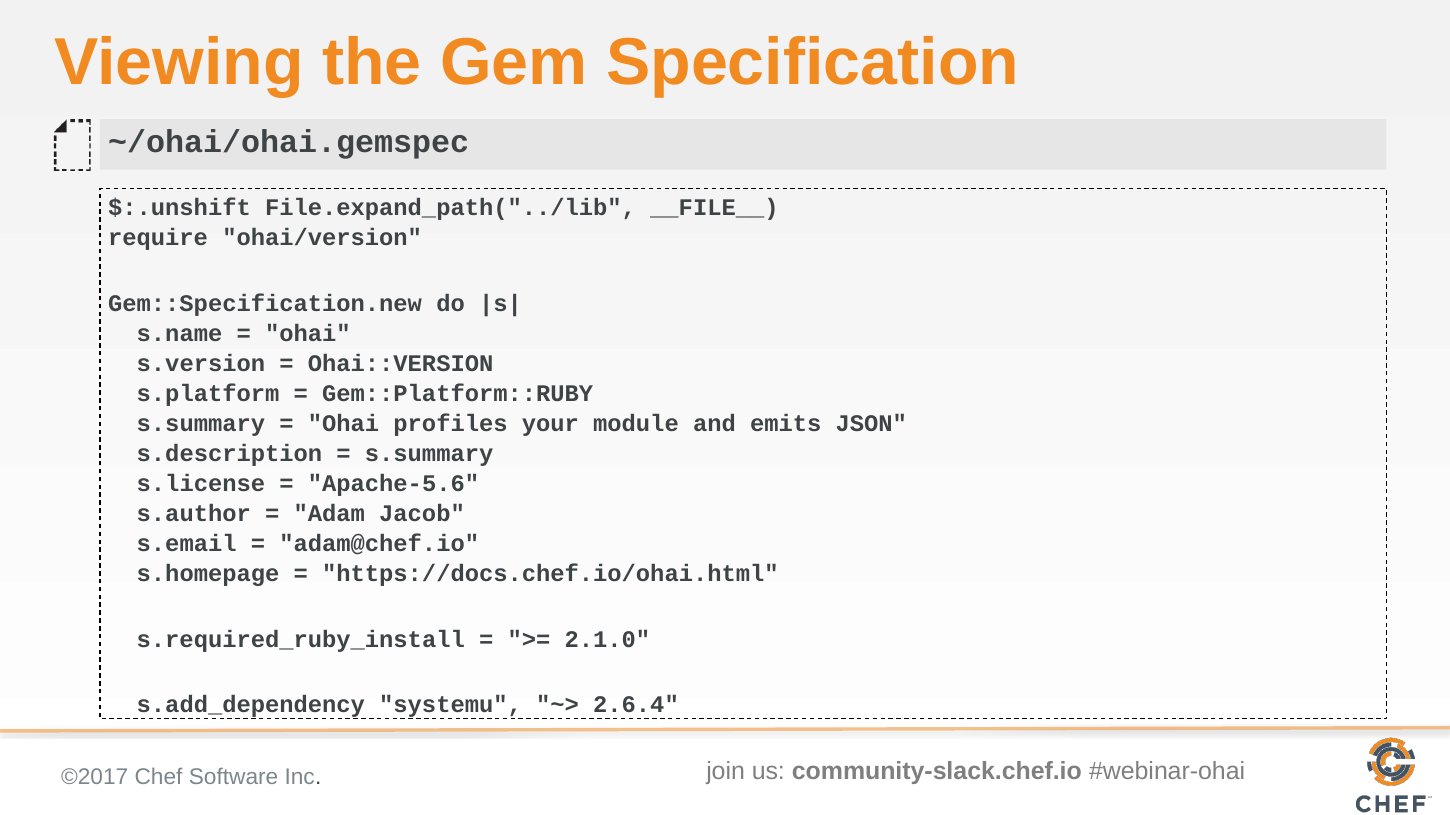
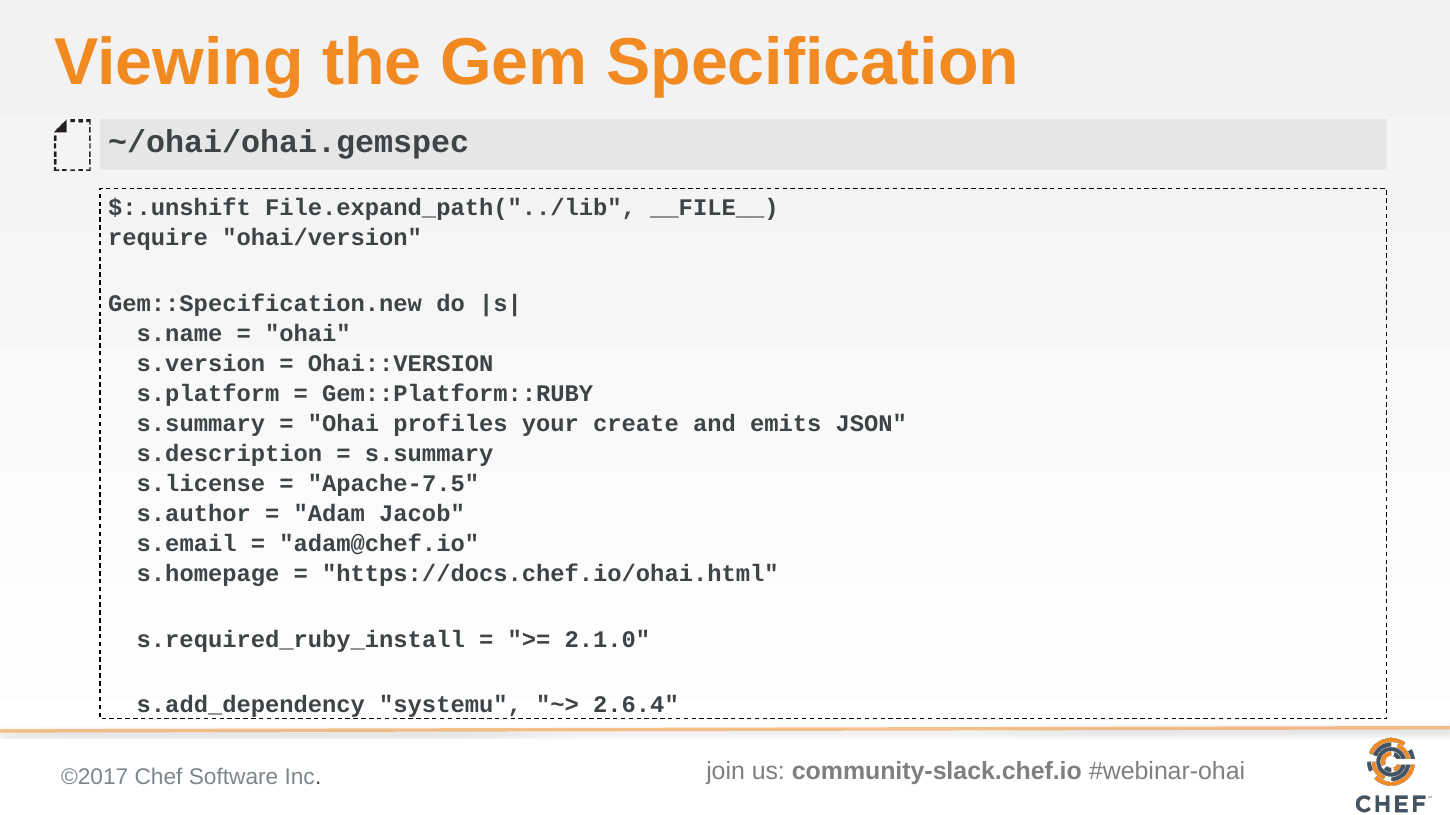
module: module -> create
Apache-5.6: Apache-5.6 -> Apache-7.5
